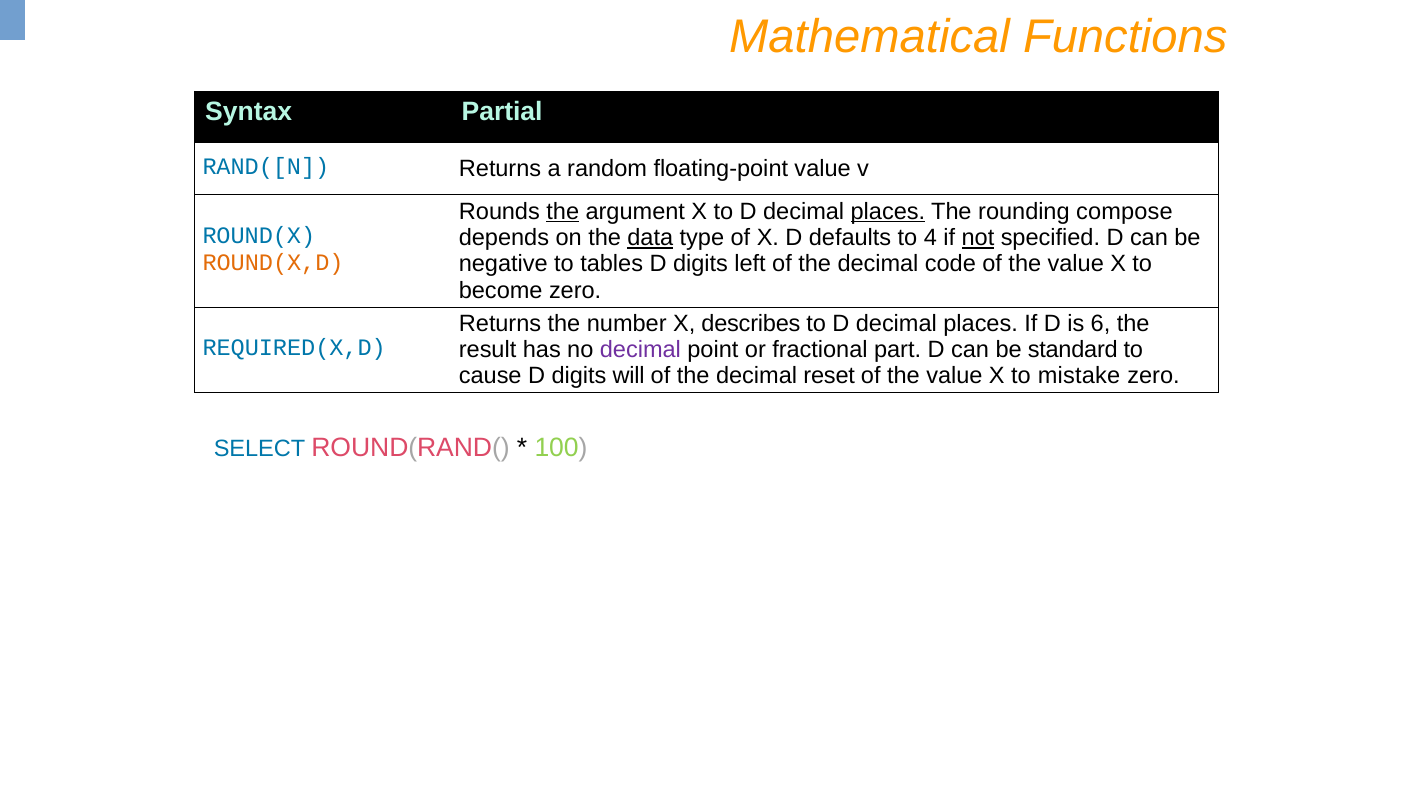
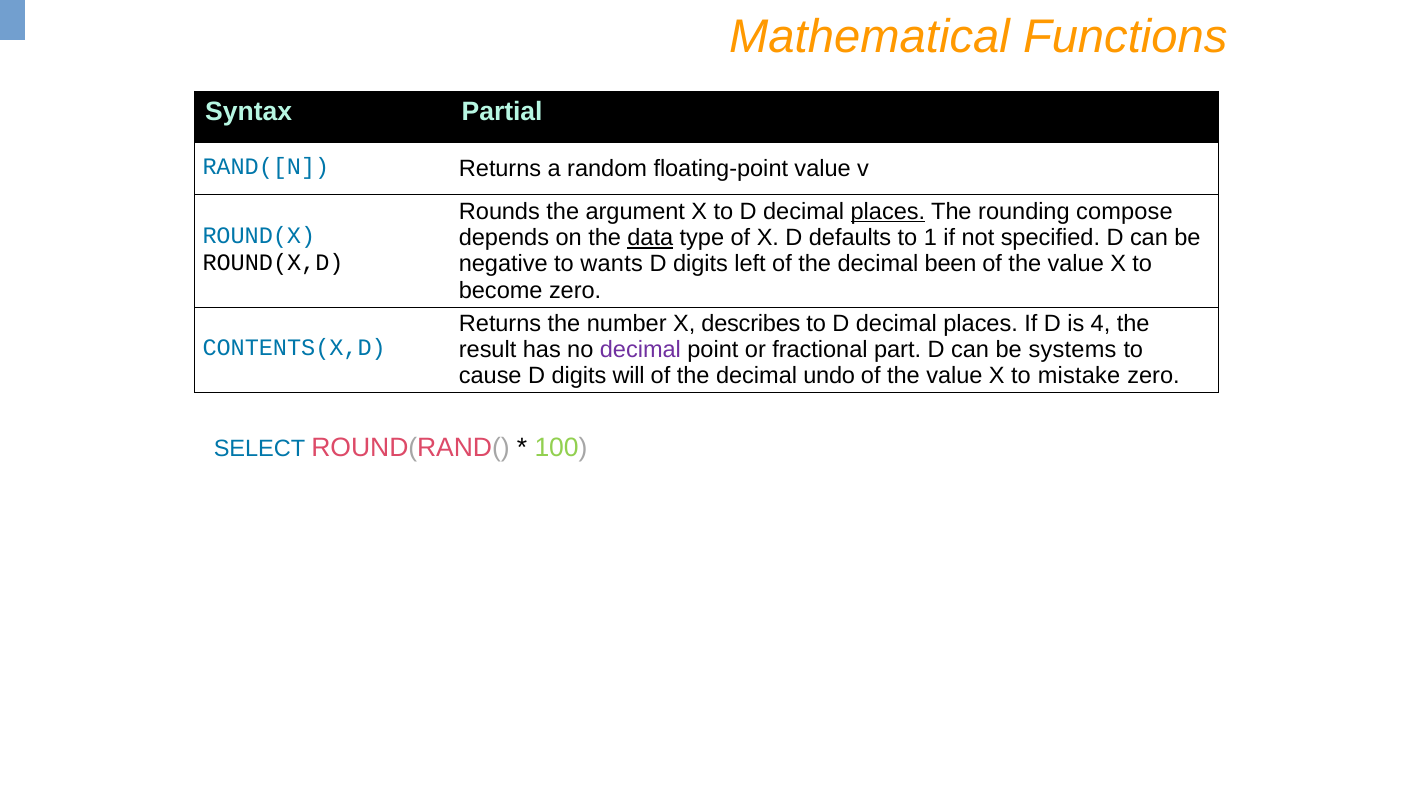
the at (563, 212) underline: present -> none
4: 4 -> 1
not underline: present -> none
tables: tables -> wants
code: code -> been
ROUND(X,D colour: orange -> black
6: 6 -> 4
standard: standard -> systems
REQUIRED(X,D: REQUIRED(X,D -> CONTENTS(X,D
reset: reset -> undo
